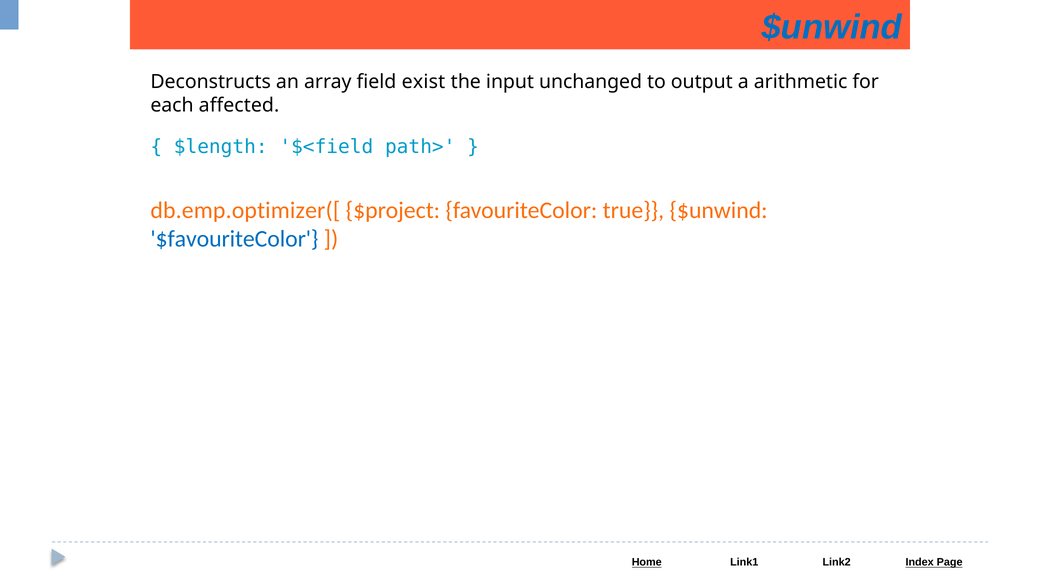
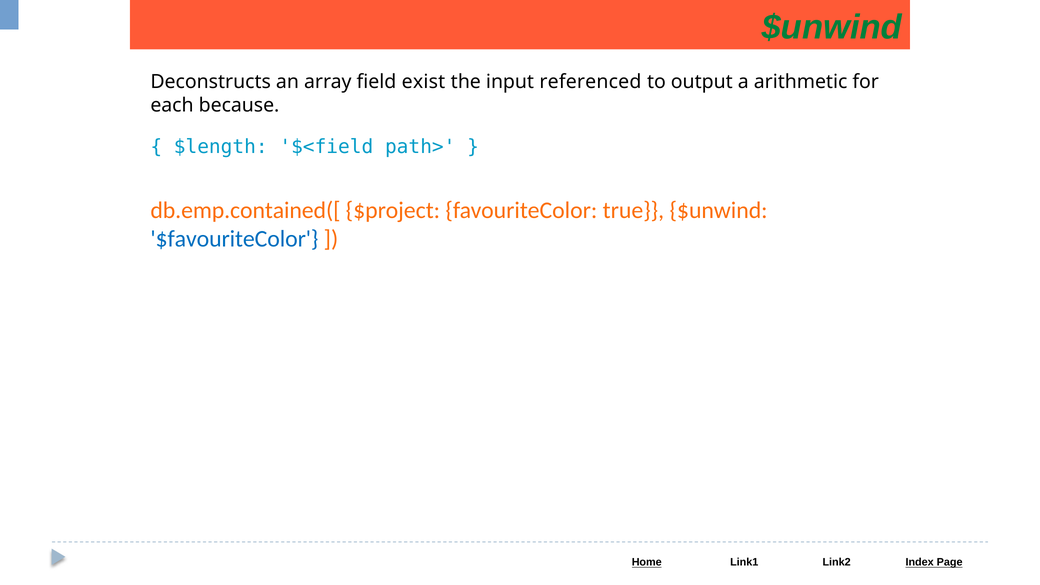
$unwind at (832, 27) colour: blue -> green
unchanged: unchanged -> referenced
affected: affected -> because
db.emp.optimizer([: db.emp.optimizer([ -> db.emp.contained([
